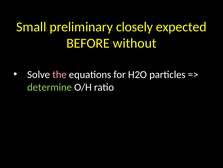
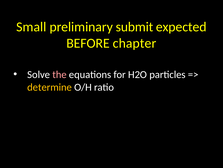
closely: closely -> submit
without: without -> chapter
determine colour: light green -> yellow
